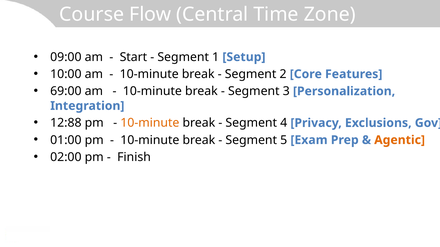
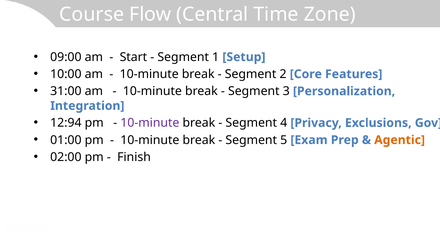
69:00: 69:00 -> 31:00
12:88: 12:88 -> 12:94
10-minute at (150, 123) colour: orange -> purple
